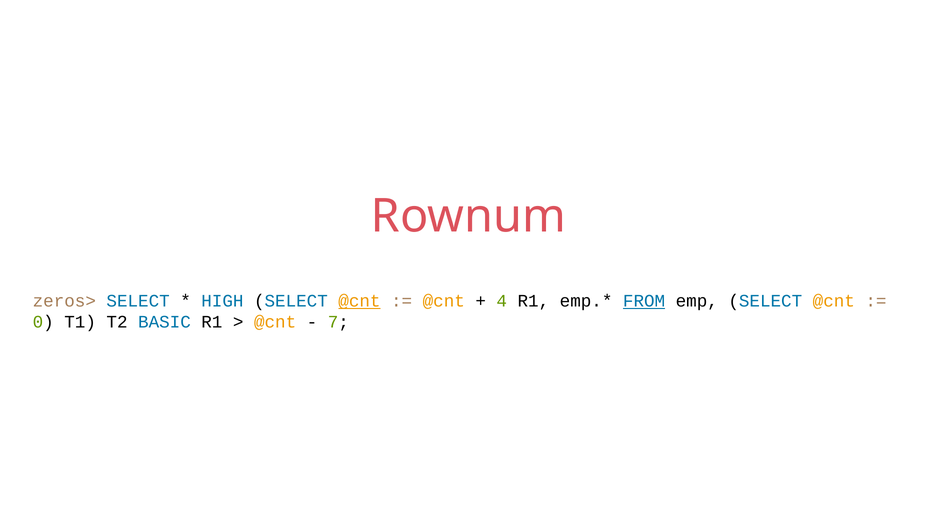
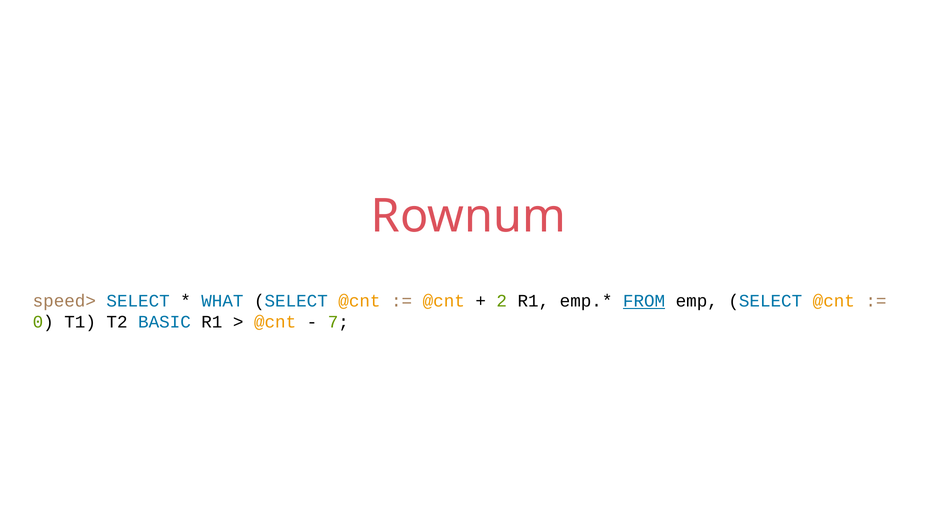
zeros>: zeros> -> speed>
HIGH: HIGH -> WHAT
@cnt at (359, 301) underline: present -> none
4: 4 -> 2
